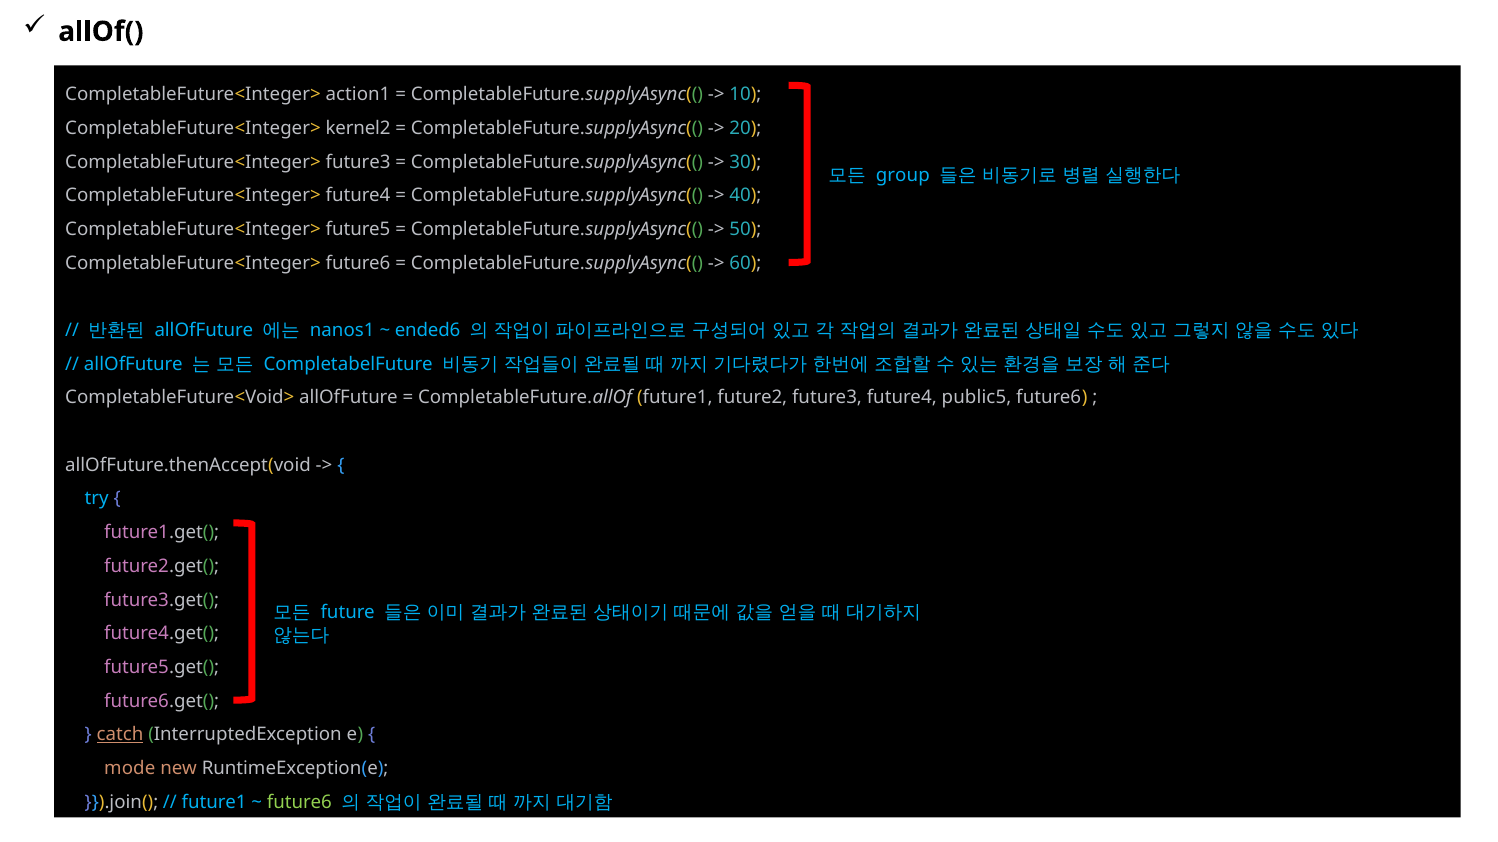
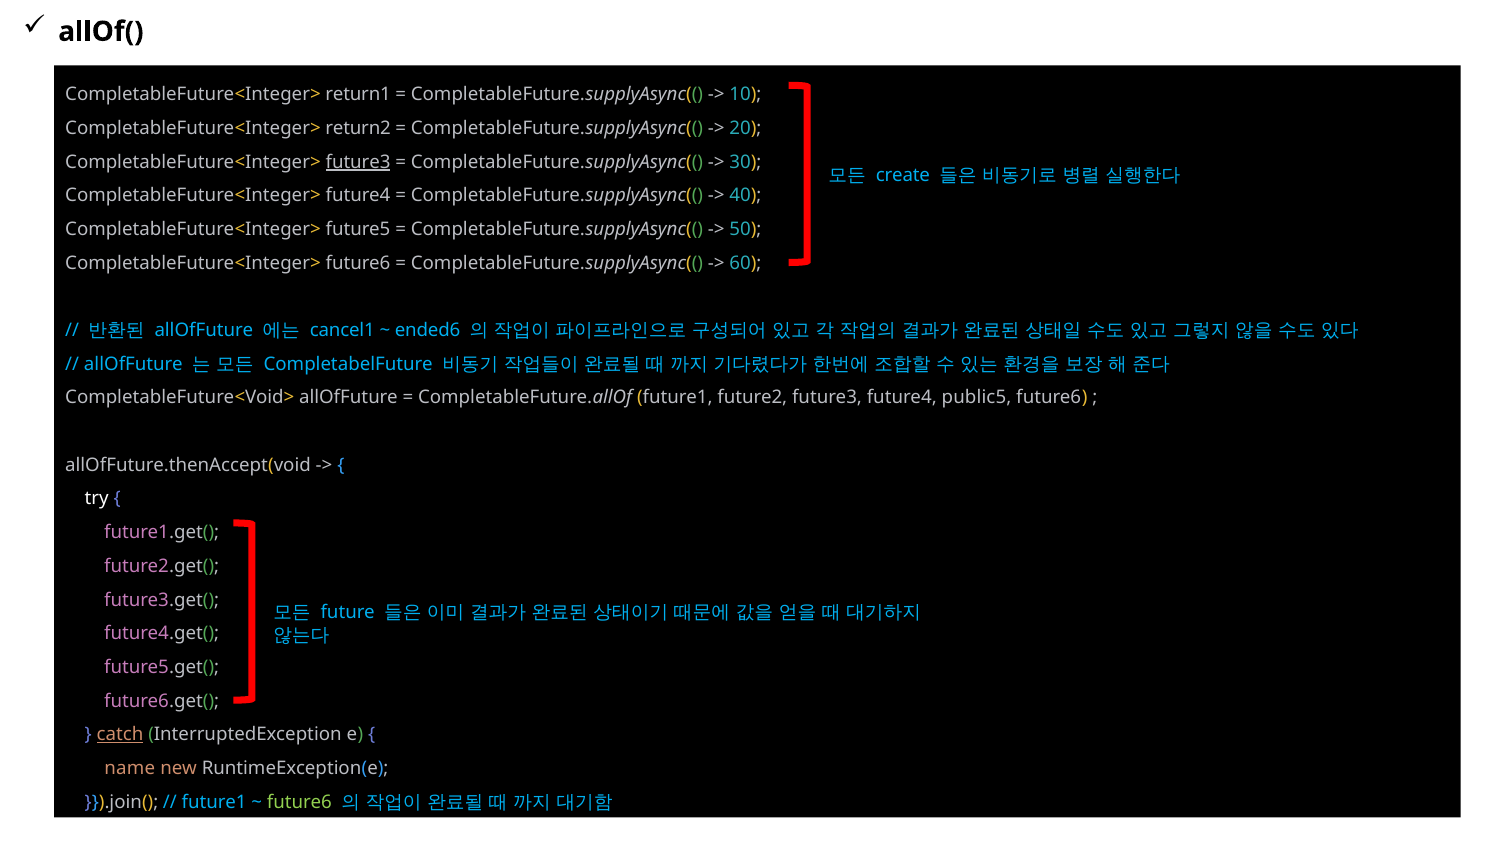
action1: action1 -> return1
kernel2: kernel2 -> return2
future3 at (358, 162) underline: none -> present
group: group -> create
nanos1: nanos1 -> cancel1
try colour: light blue -> white
mode: mode -> name
